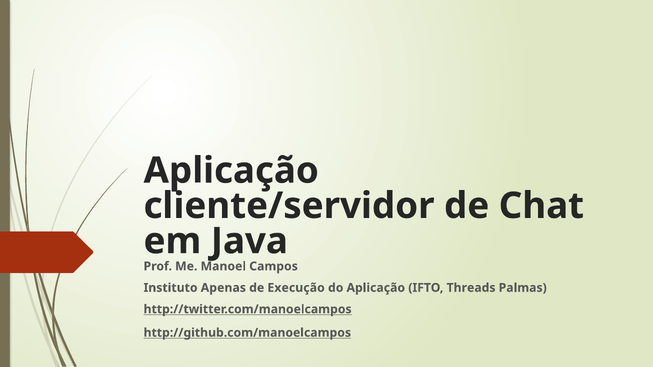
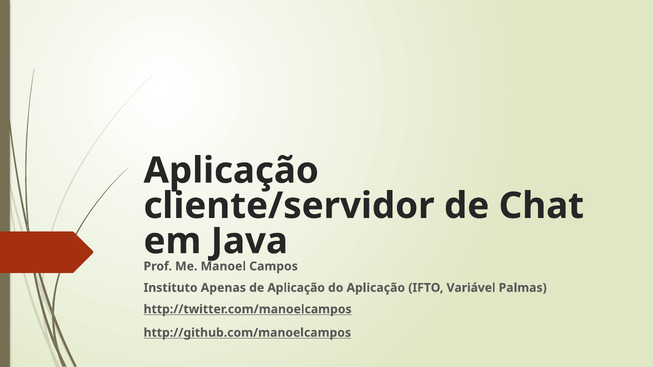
de Execução: Execução -> Aplicação
Threads: Threads -> Variável
